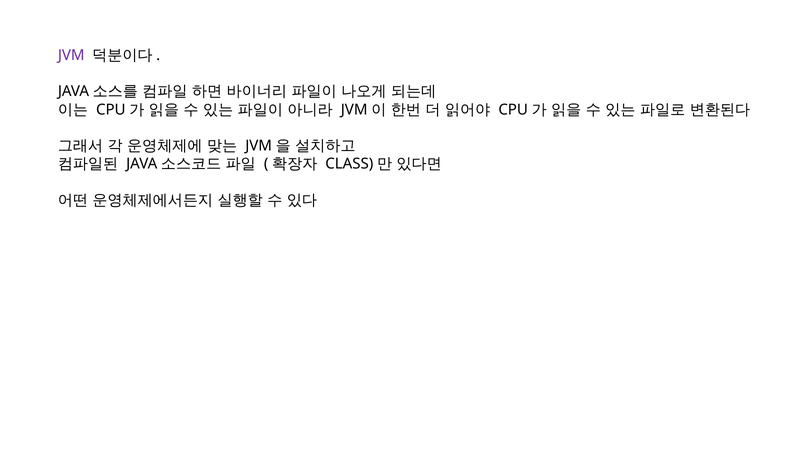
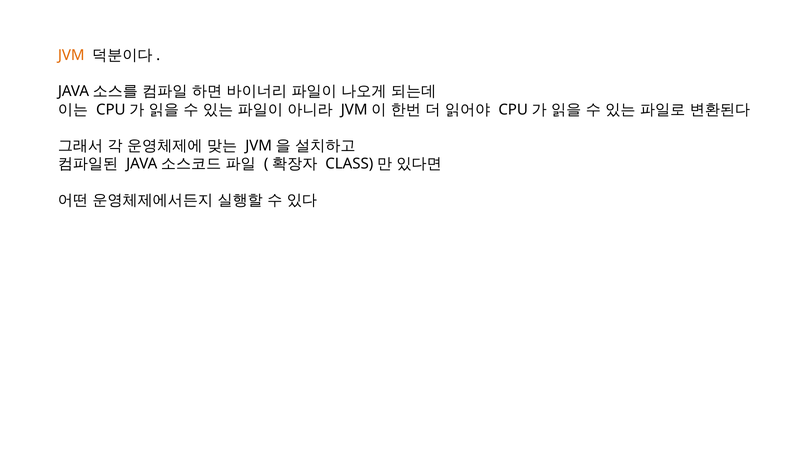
JVM colour: purple -> orange
